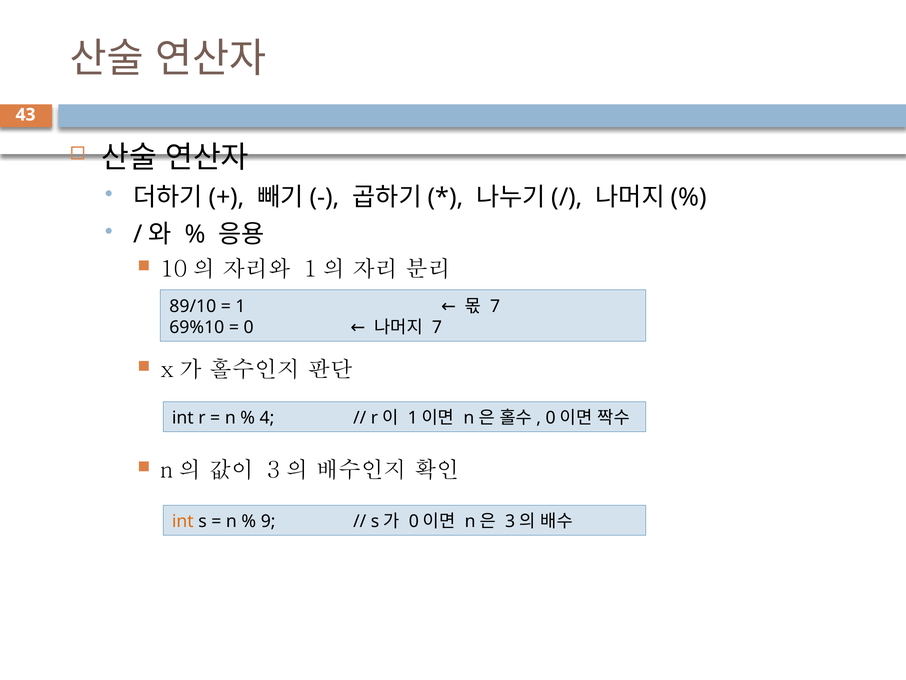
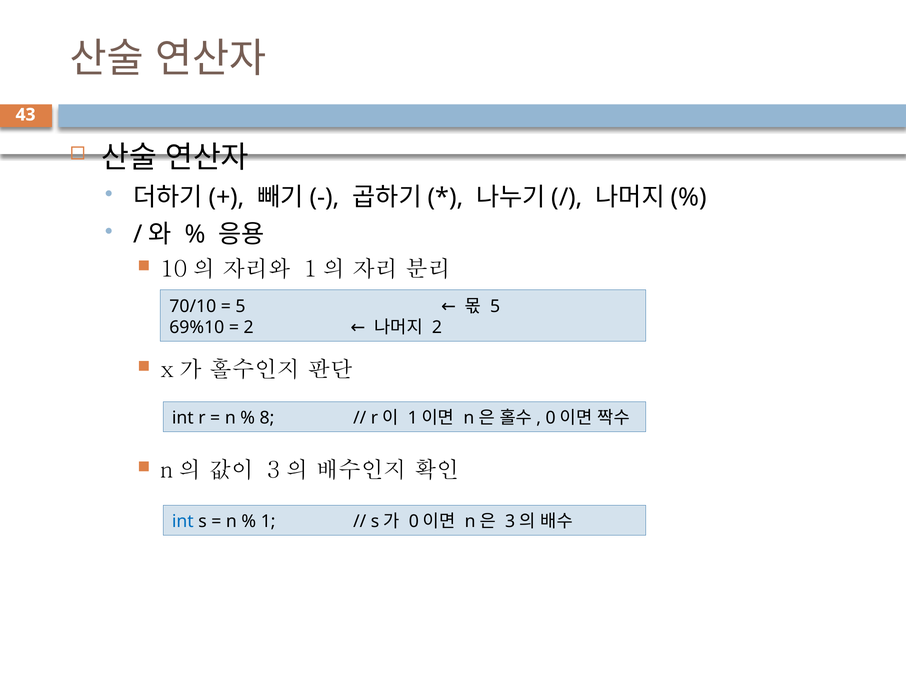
89/10: 89/10 -> 70/10
1 at (240, 306): 1 -> 5
7 at (495, 306): 7 -> 5
0 at (249, 327): 0 -> 2
7 at (437, 327): 7 -> 2
4: 4 -> 8
int at (183, 521) colour: orange -> blue
9: 9 -> 1
